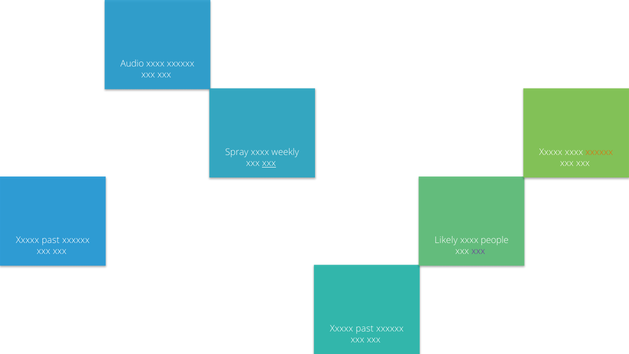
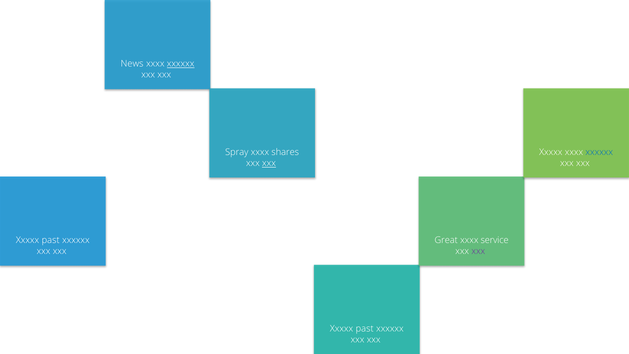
Audio: Audio -> News
xxxxxx at (181, 64) underline: none -> present
weekly: weekly -> shares
xxxxxx at (599, 152) colour: orange -> blue
Likely: Likely -> Great
people: people -> service
